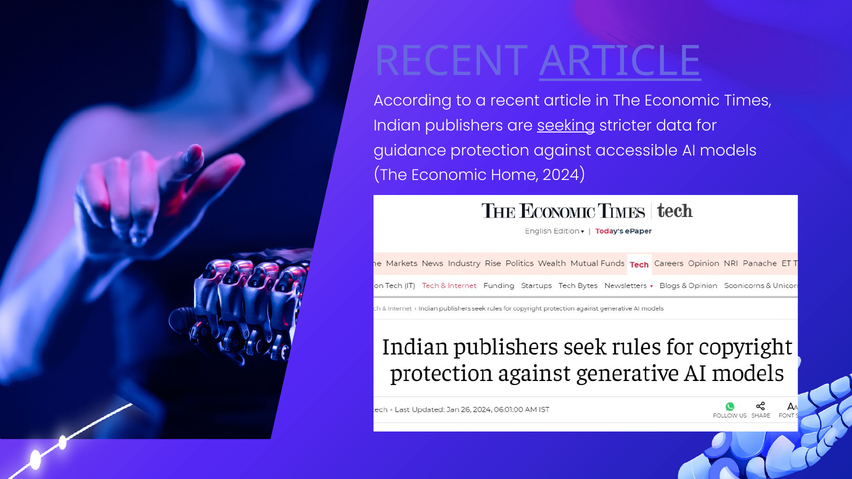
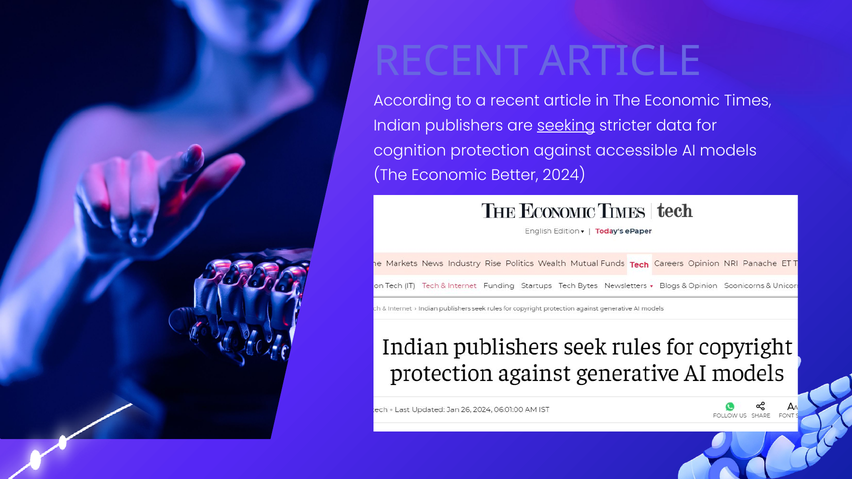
ARTICLE at (620, 61) underline: present -> none
guidance: guidance -> cognition
Home: Home -> Better
